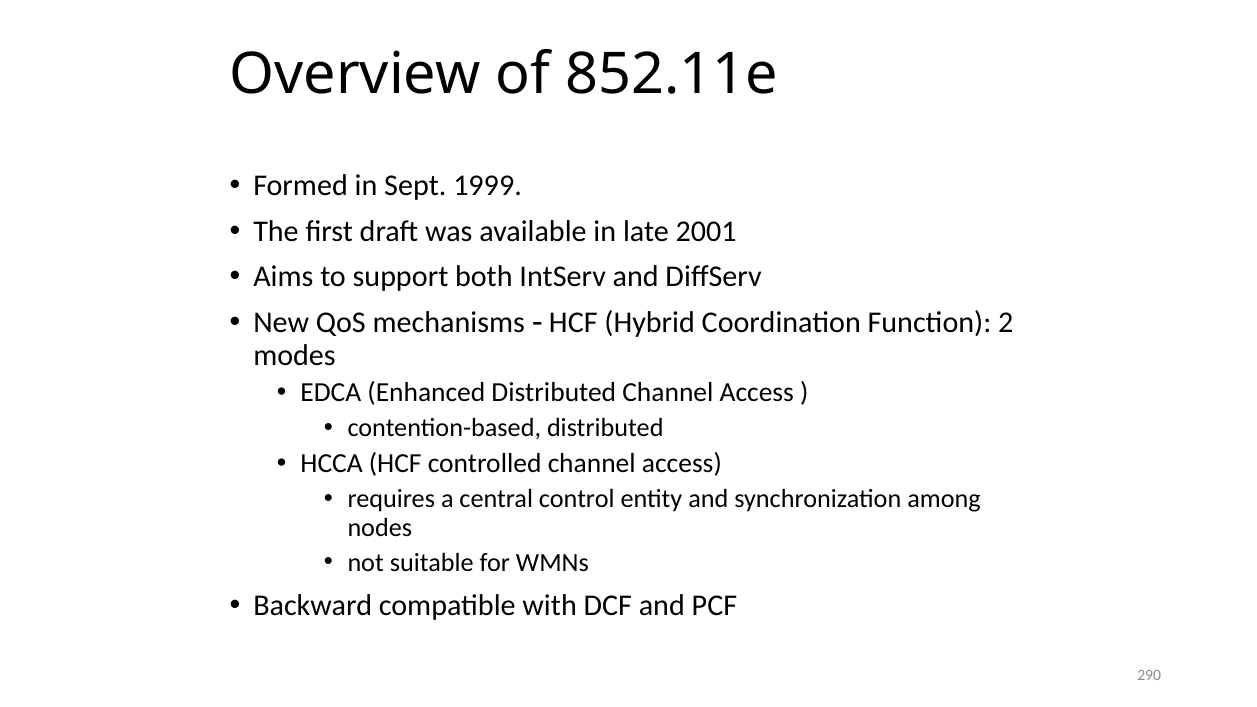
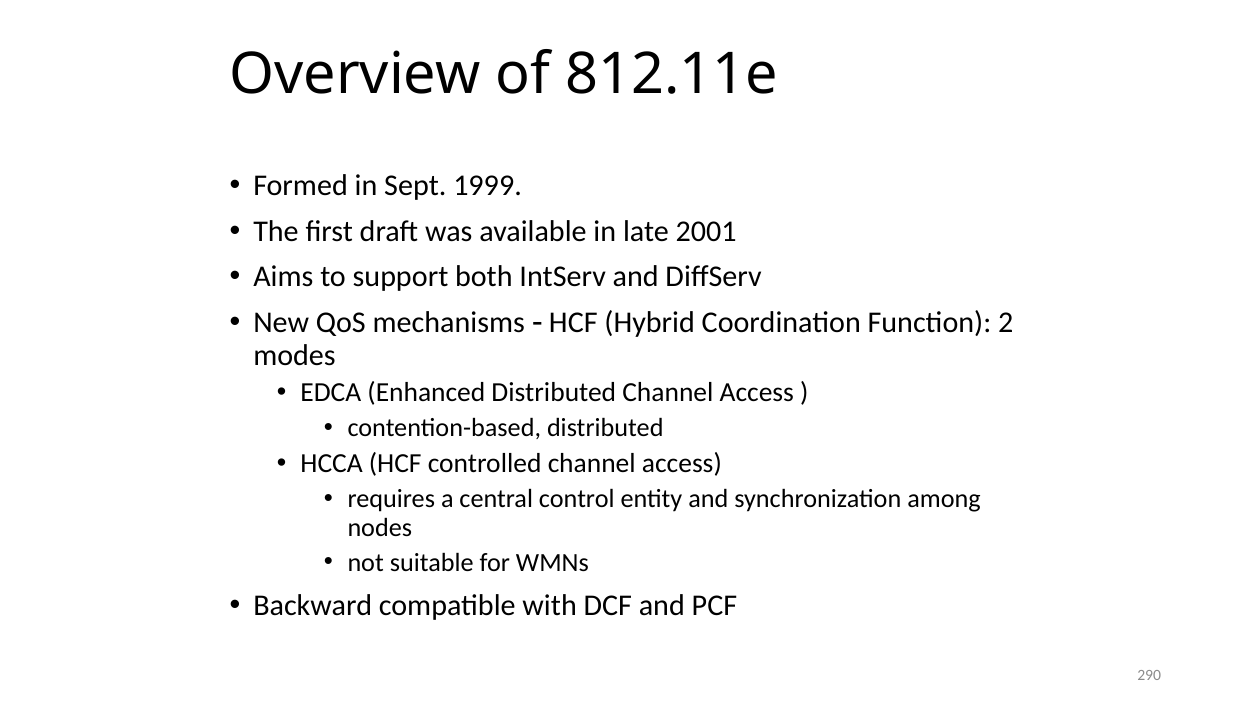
852.11e: 852.11e -> 812.11e
